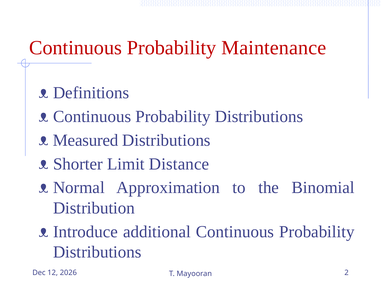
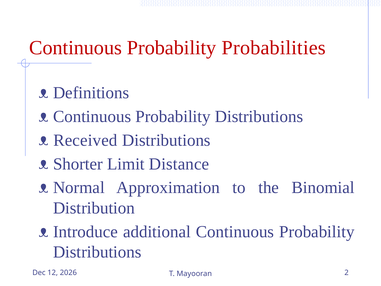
Maintenance: Maintenance -> Probabilities
Measured: Measured -> Received
